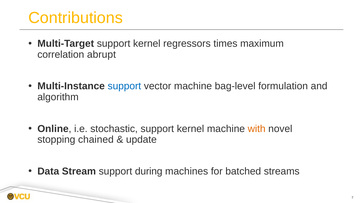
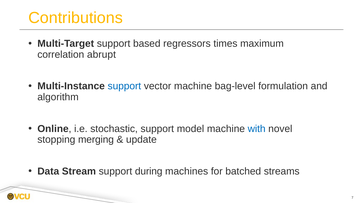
Multi-Target support kernel: kernel -> based
stochastic support kernel: kernel -> model
with colour: orange -> blue
chained: chained -> merging
